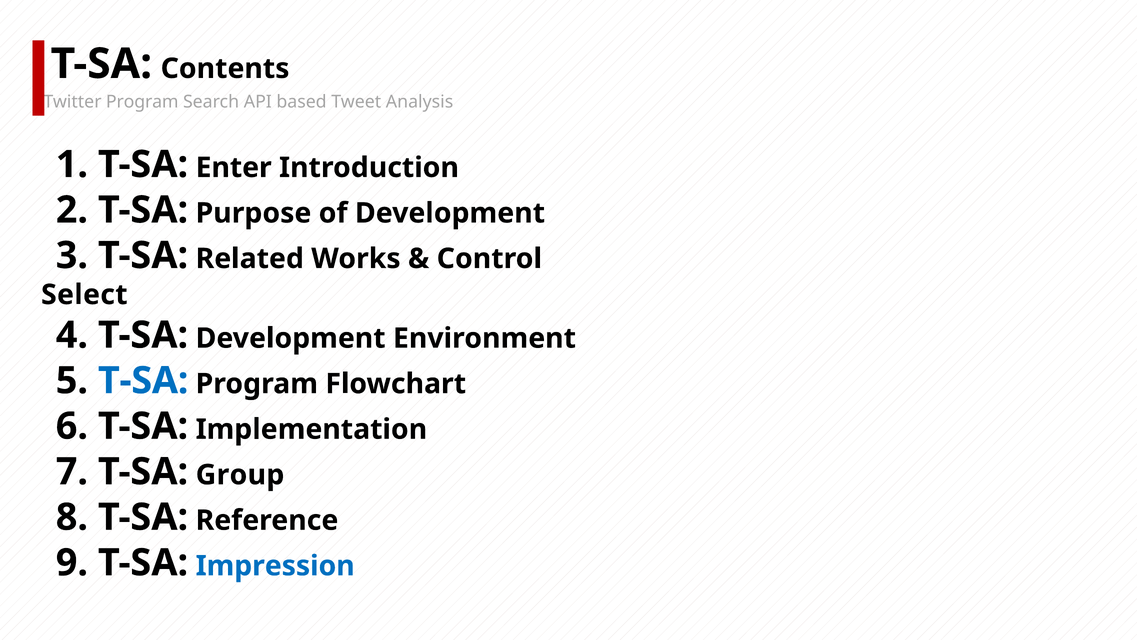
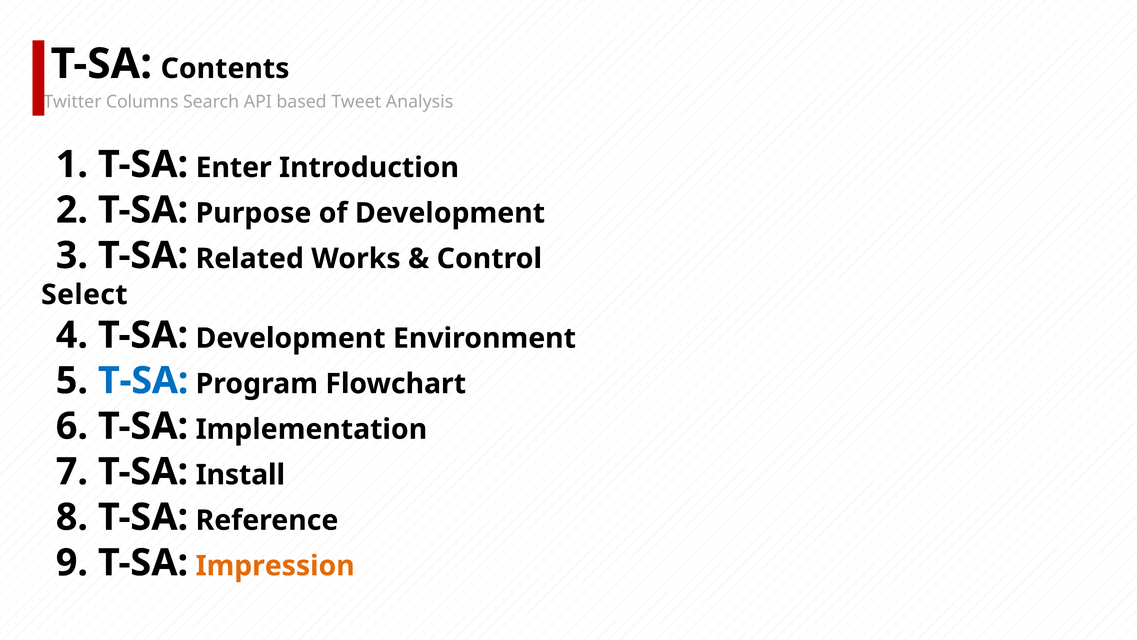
Twitter Program: Program -> Columns
Group: Group -> Install
Impression colour: blue -> orange
